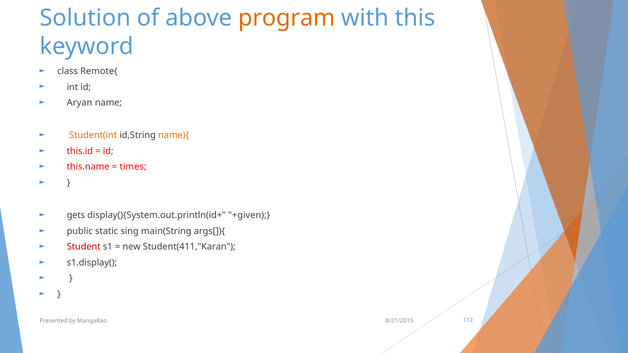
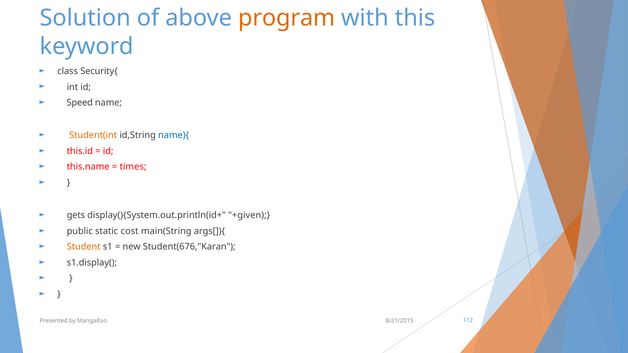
Remote{: Remote{ -> Security{
Aryan: Aryan -> Speed
name){ colour: orange -> blue
sing: sing -> cost
Student colour: red -> orange
Student(411,"Karan: Student(411,"Karan -> Student(676,"Karan
